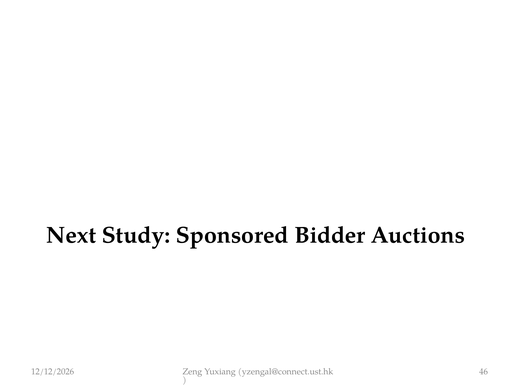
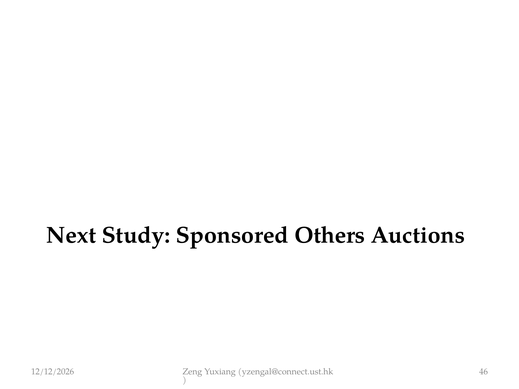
Bidder: Bidder -> Others
